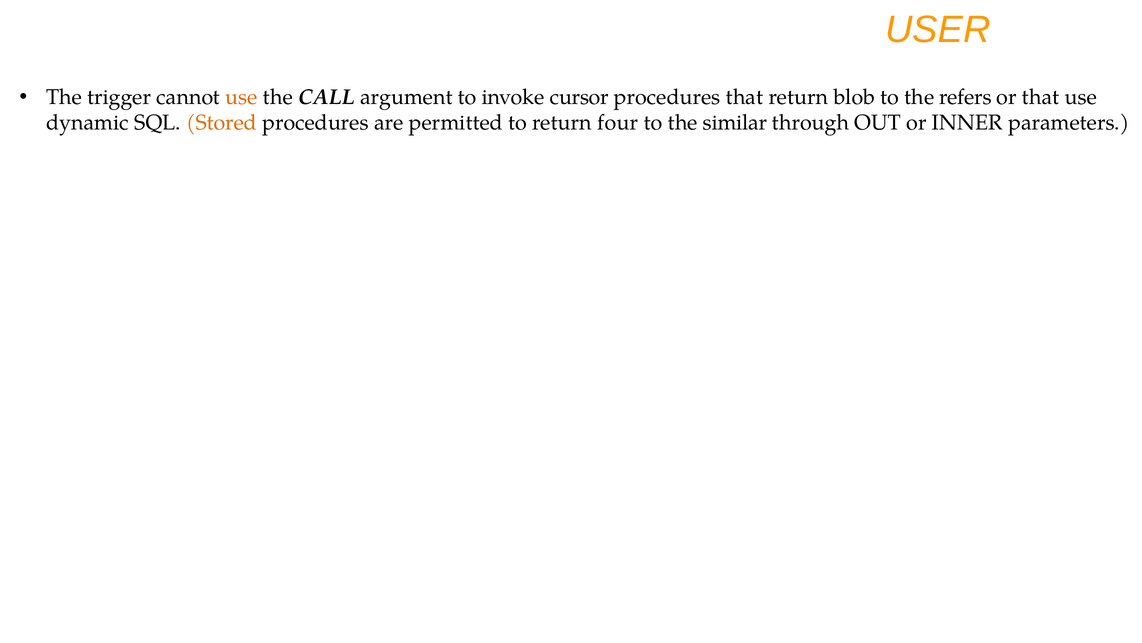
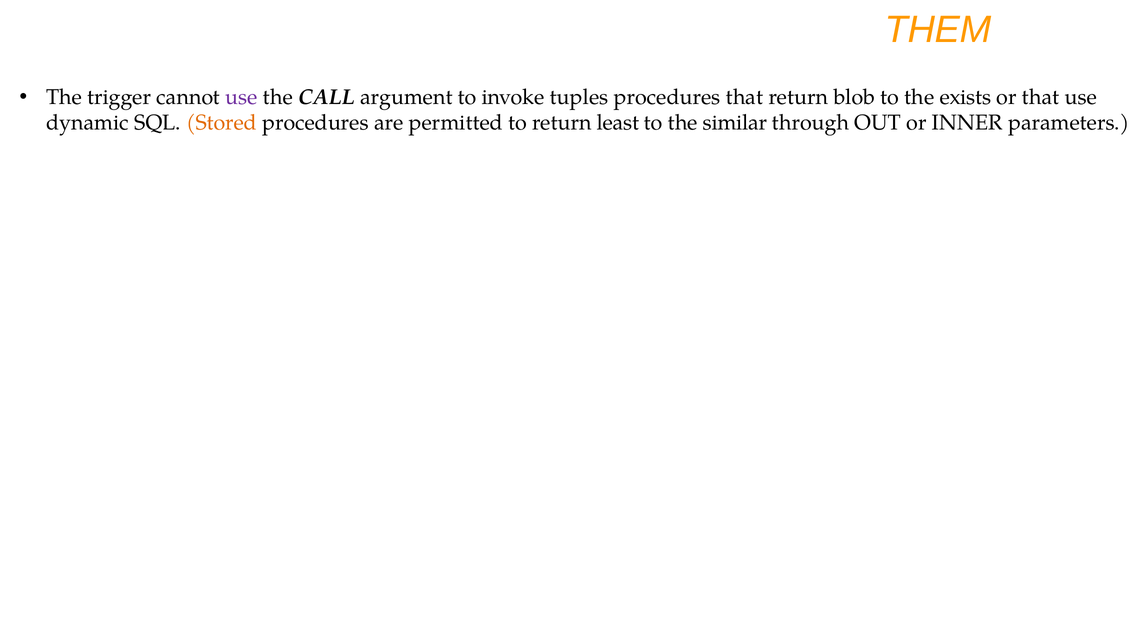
USER: USER -> THEM
use at (241, 97) colour: orange -> purple
cursor: cursor -> tuples
refers: refers -> exists
four: four -> least
